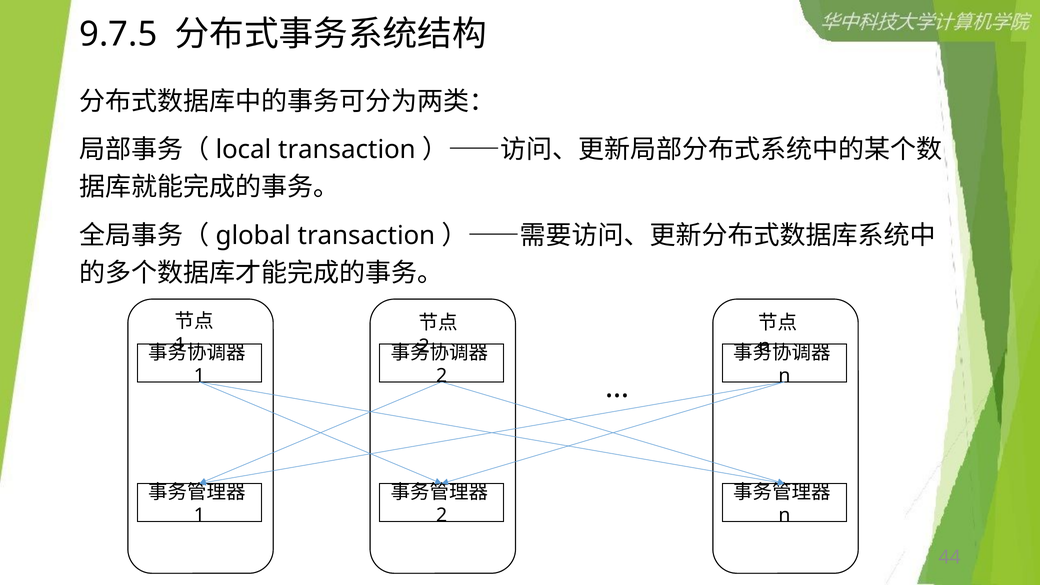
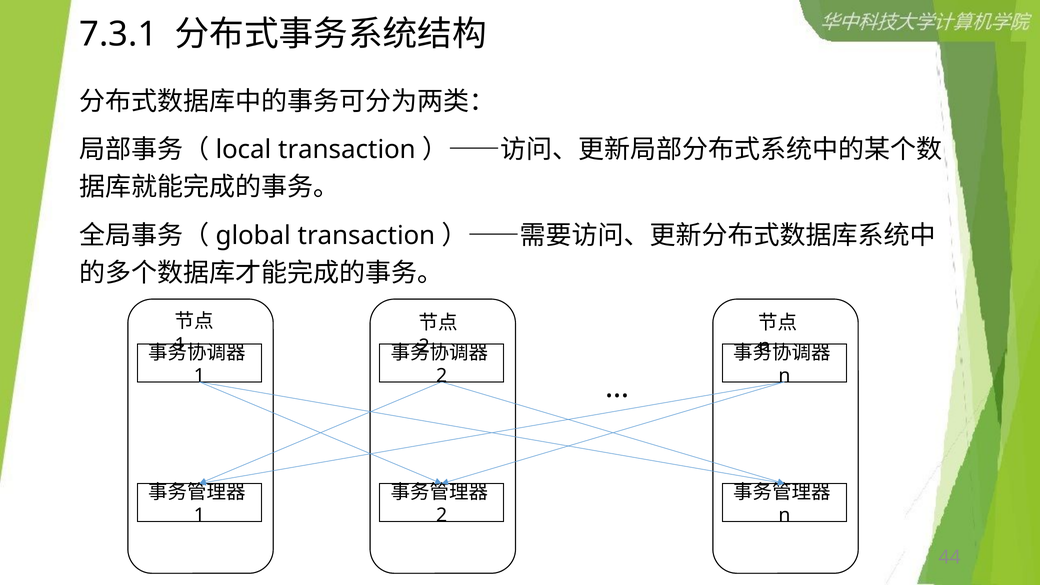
9.7.5: 9.7.5 -> 7.3.1
